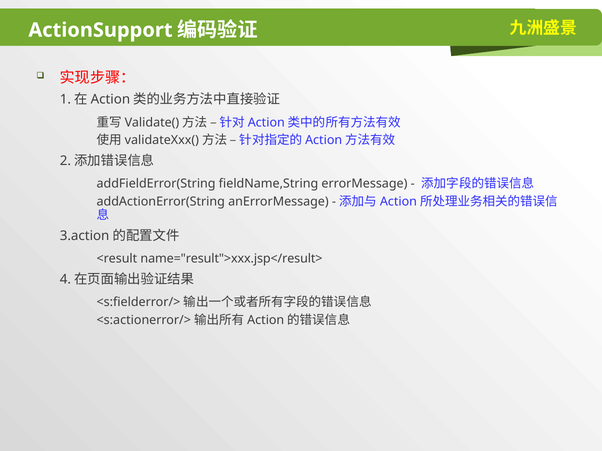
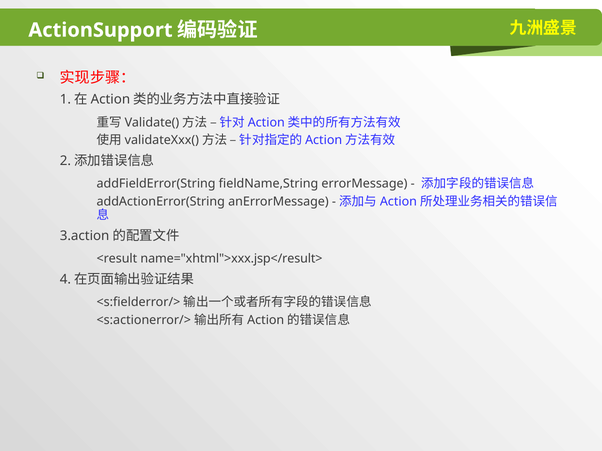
name="result">xxx.jsp</result>: name="result">xxx.jsp</result> -> name="xhtml">xxx.jsp</result>
